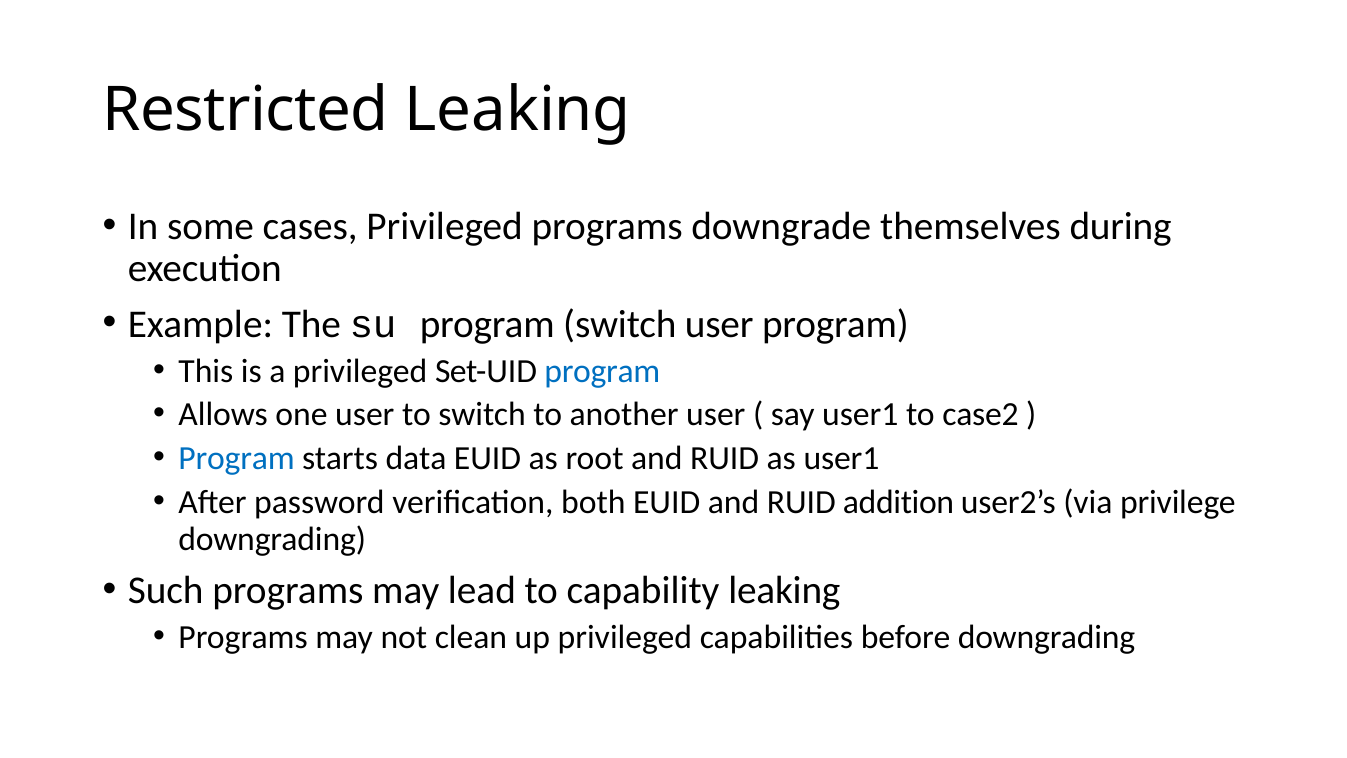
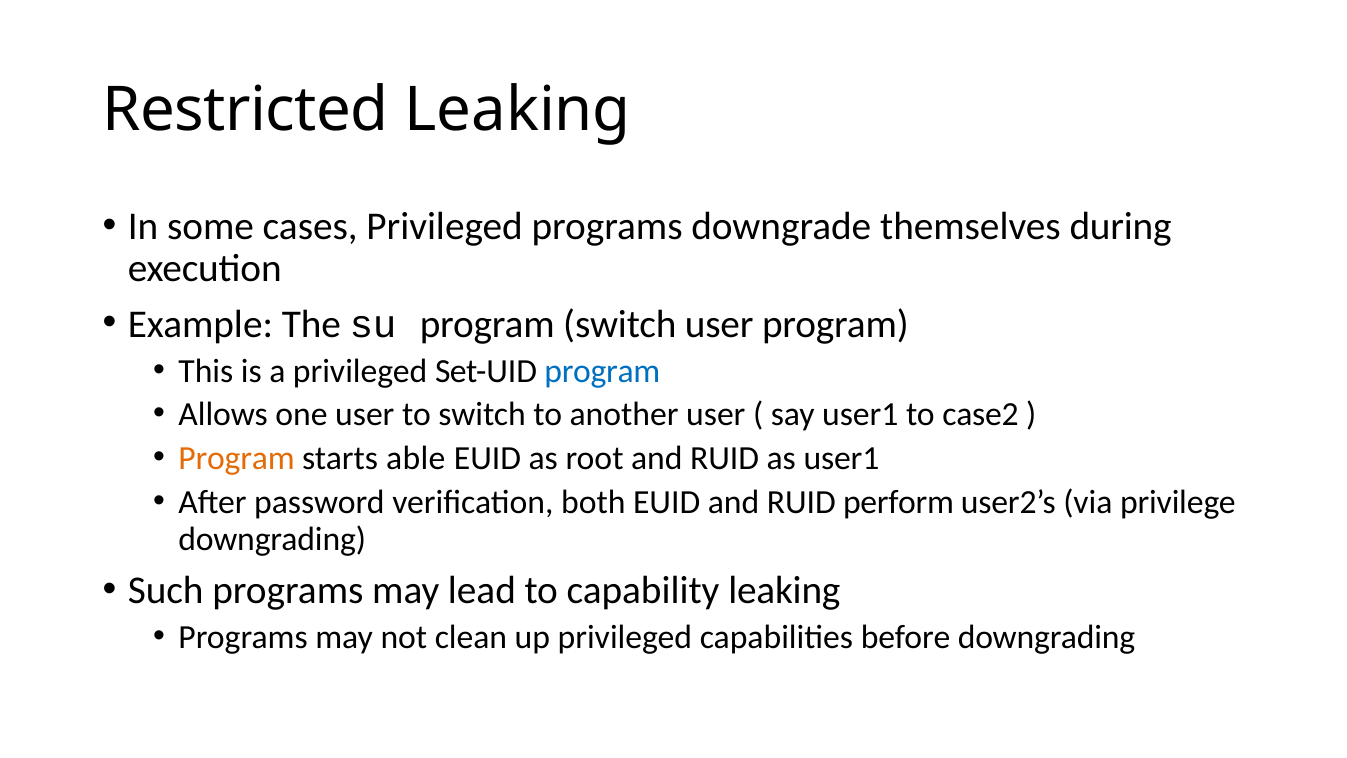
Program at (237, 458) colour: blue -> orange
data: data -> able
addition: addition -> perform
